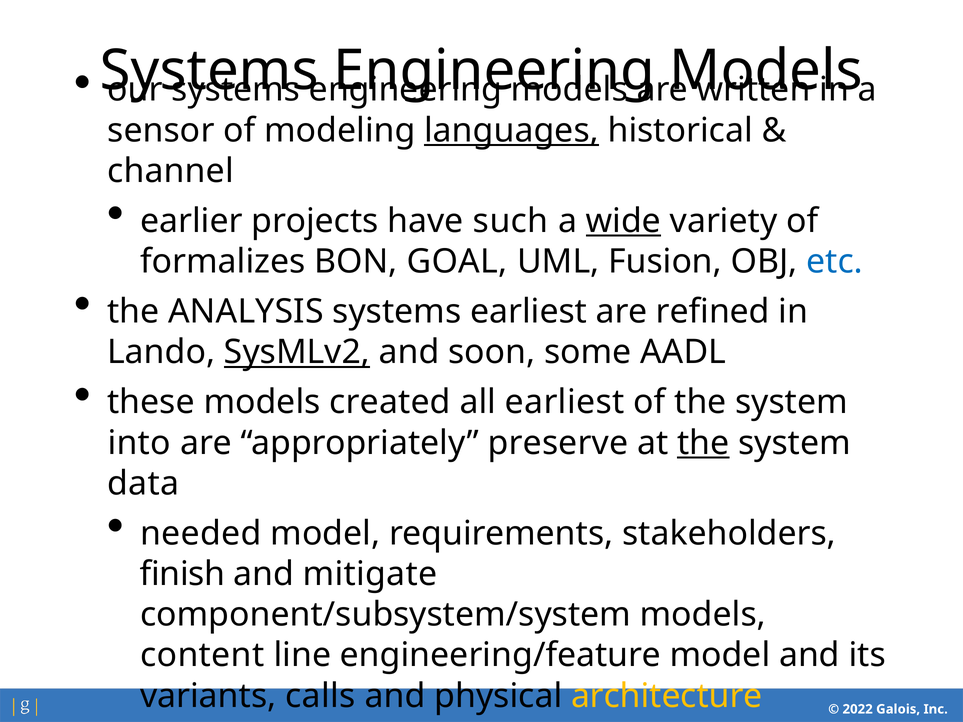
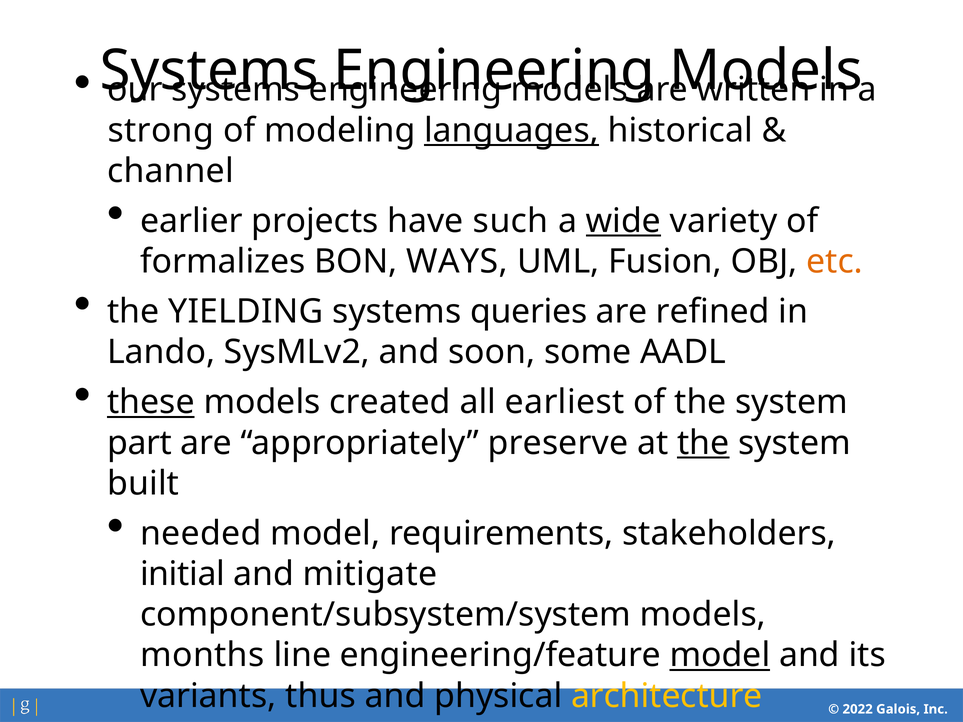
sensor: sensor -> strong
GOAL: GOAL -> WAYS
etc colour: blue -> orange
ANALYSIS: ANALYSIS -> YIELDING
systems earliest: earliest -> queries
SysMLv2 underline: present -> none
these underline: none -> present
into: into -> part
data: data -> built
finish: finish -> initial
content: content -> months
model at (720, 656) underline: none -> present
calls: calls -> thus
